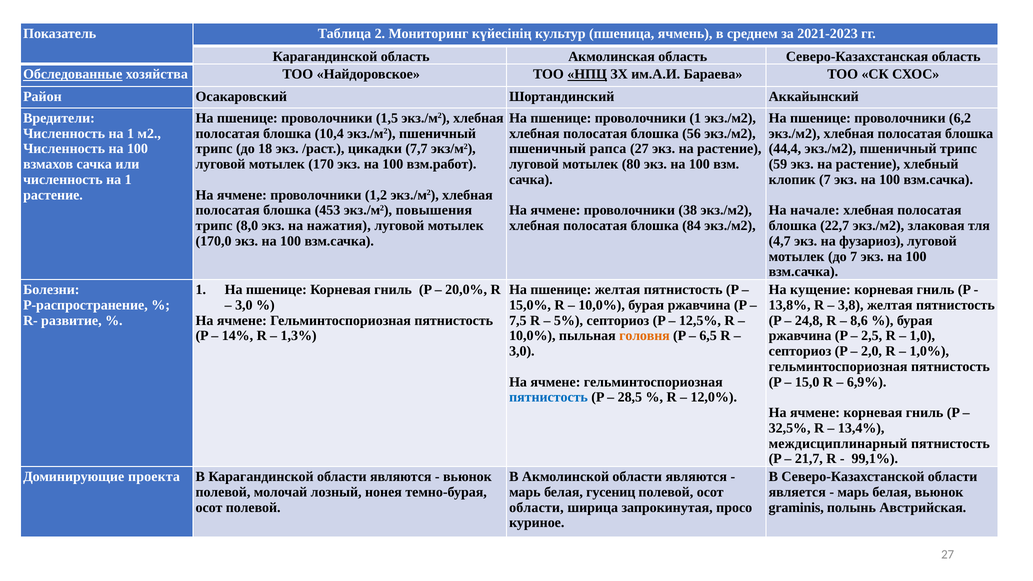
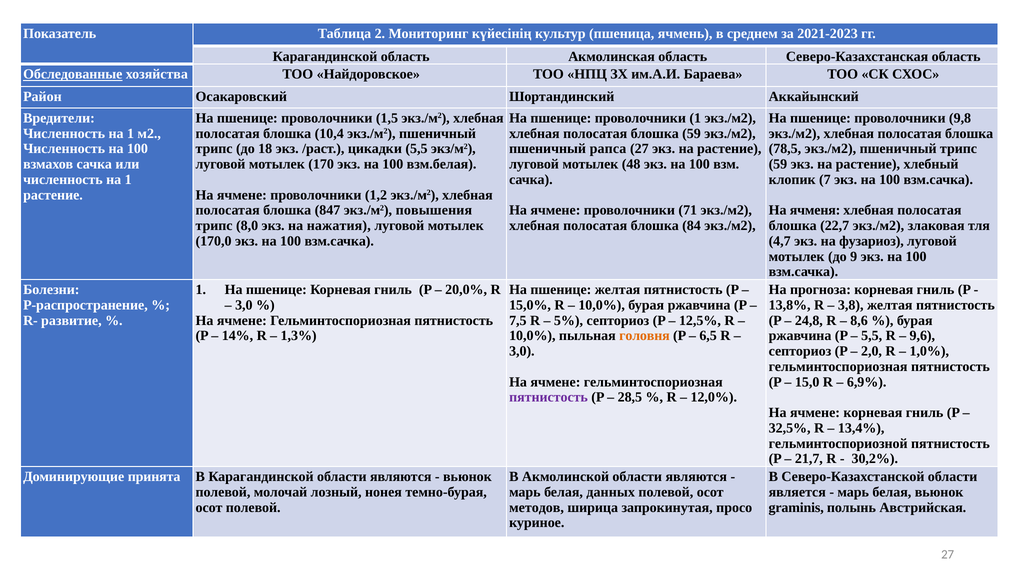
НПЦ underline: present -> none
6,2: 6,2 -> 9,8
блошка 56: 56 -> 59
цикадки 7,7: 7,7 -> 5,5
44,4: 44,4 -> 78,5
взм.работ: взм.работ -> взм.белая
80: 80 -> 48
453: 453 -> 847
38: 38 -> 71
начале: начале -> ячменя
до 7: 7 -> 9
кущение: кущение -> прогноза
2,5 at (872, 336): 2,5 -> 5,5
1,0: 1,0 -> 9,6
пятнистость at (549, 397) colour: blue -> purple
междисциплинарный: междисциплинарный -> гельминтоспориозной
99,1%: 99,1% -> 30,2%
проекта: проекта -> принята
гусениц: гусениц -> данных
области at (536, 507): области -> методов
